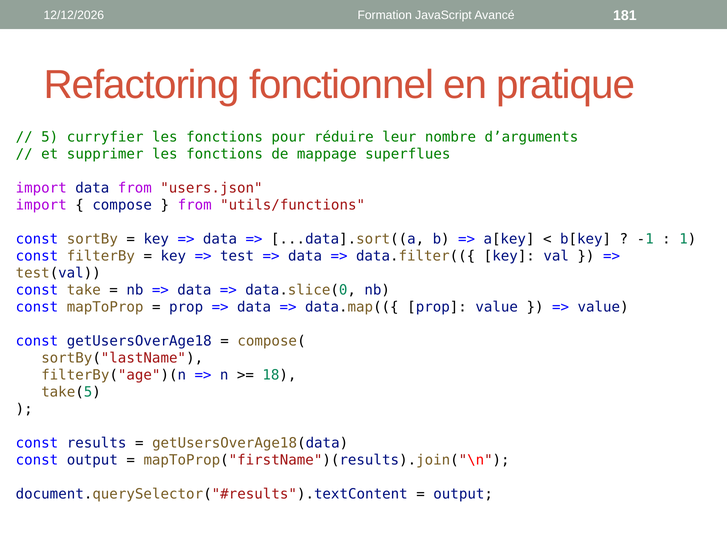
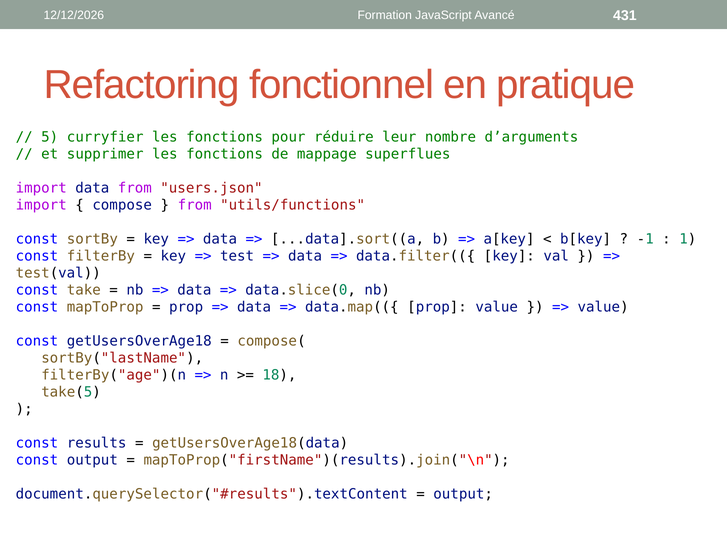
181: 181 -> 431
